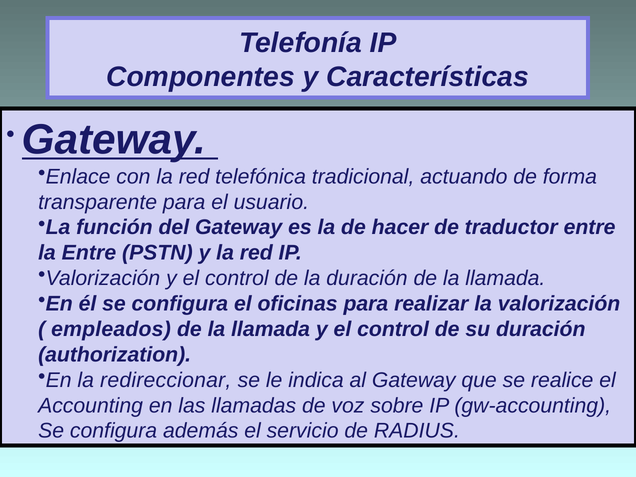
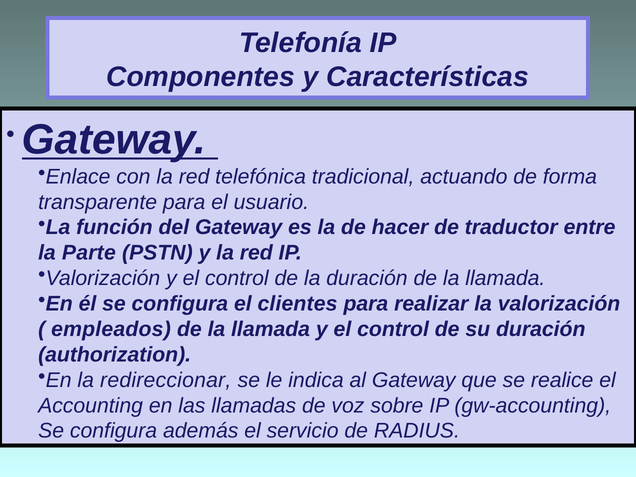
la Entre: Entre -> Parte
oficinas: oficinas -> clientes
